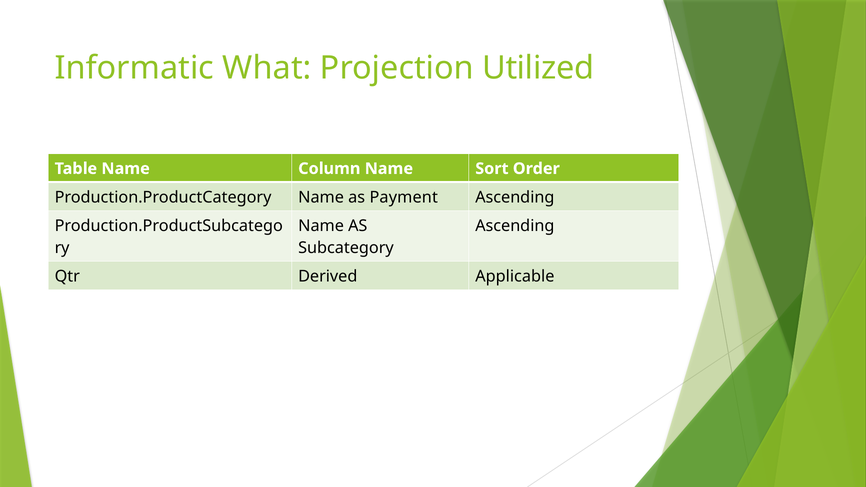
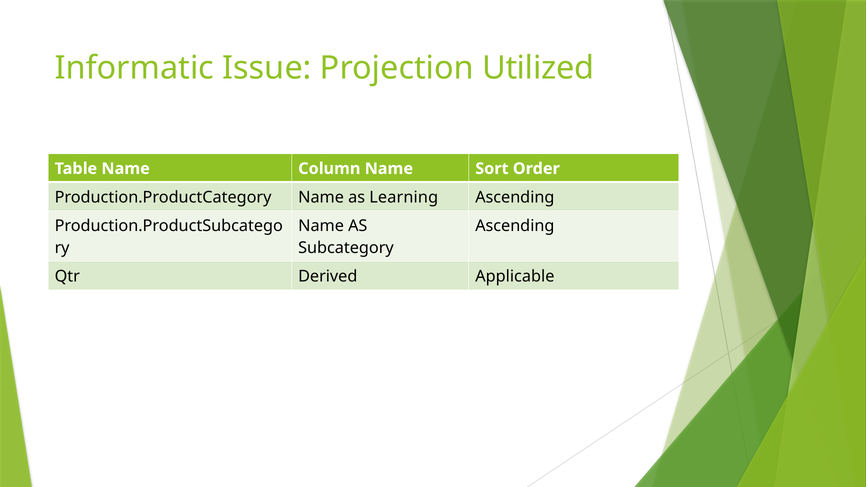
What: What -> Issue
Payment: Payment -> Learning
